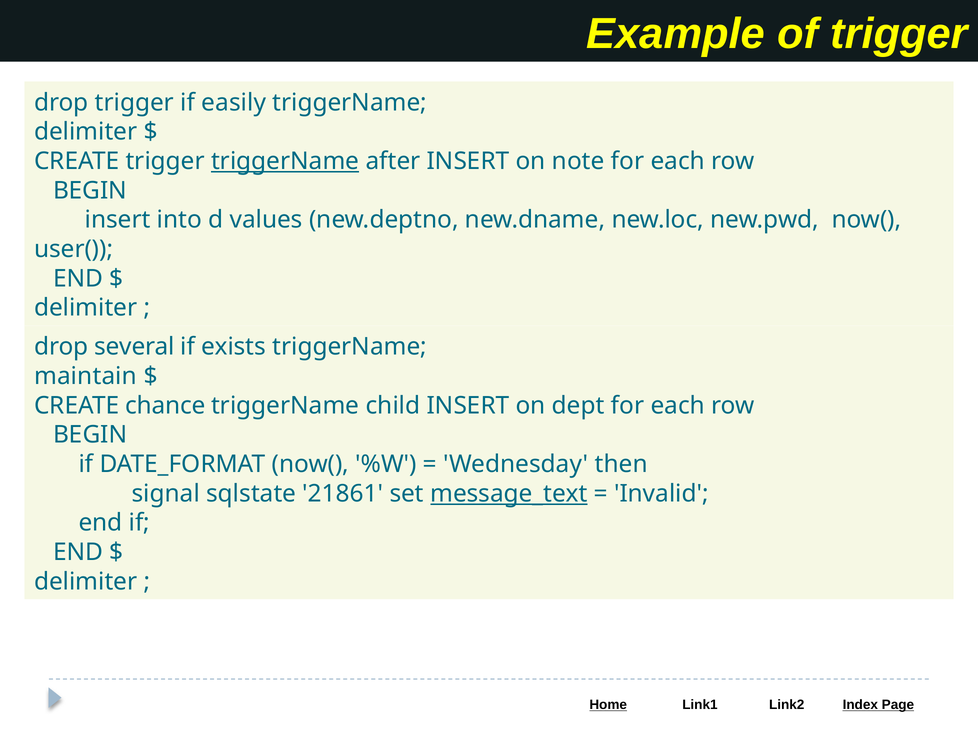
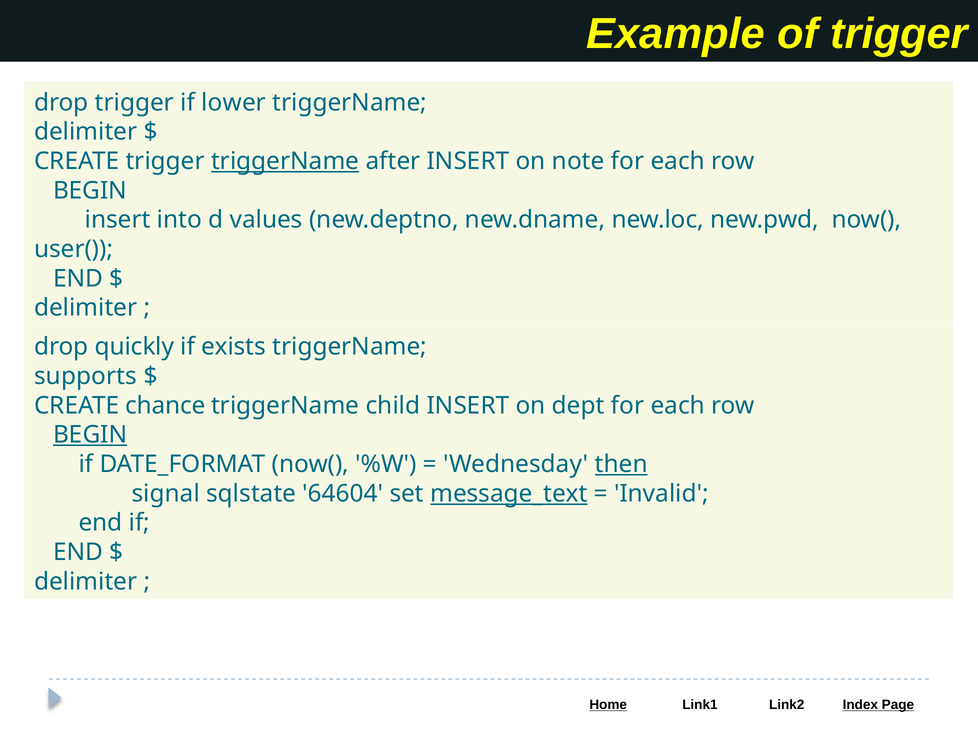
easily: easily -> lower
several: several -> quickly
maintain: maintain -> supports
BEGIN at (90, 435) underline: none -> present
then underline: none -> present
21861: 21861 -> 64604
